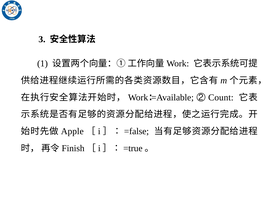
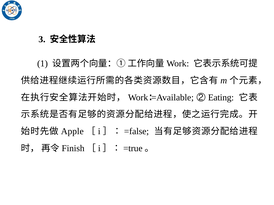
Count: Count -> Eating
